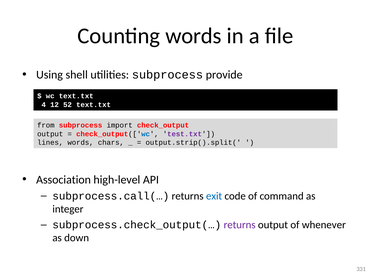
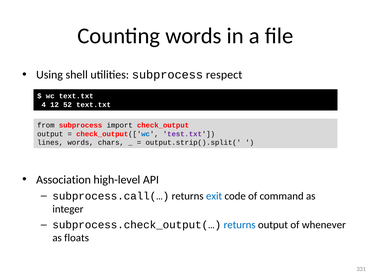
provide: provide -> respect
returns at (240, 225) colour: purple -> blue
down: down -> floats
